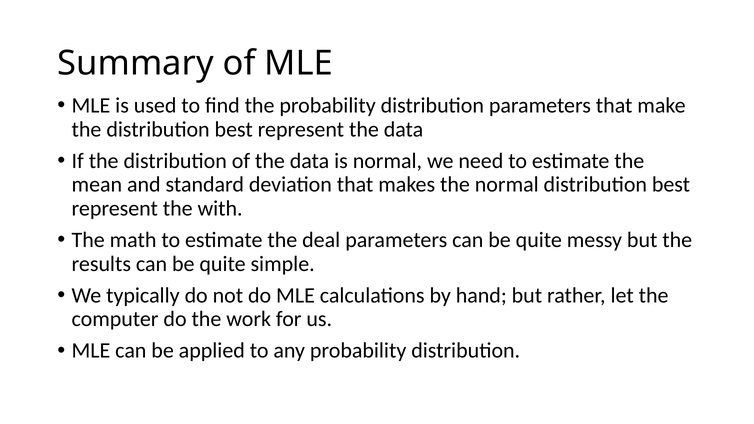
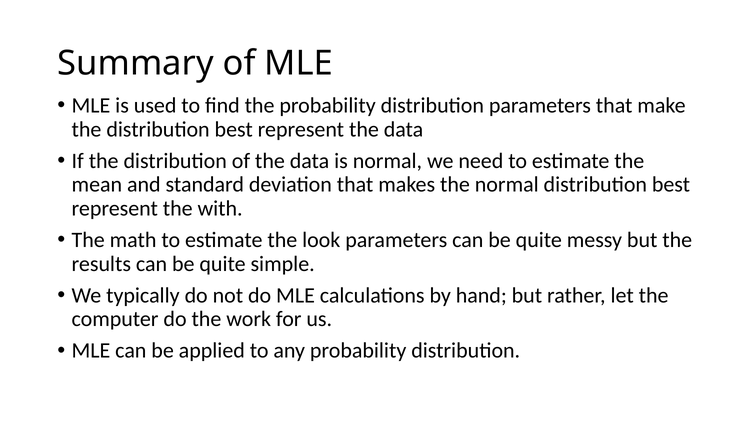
deal: deal -> look
